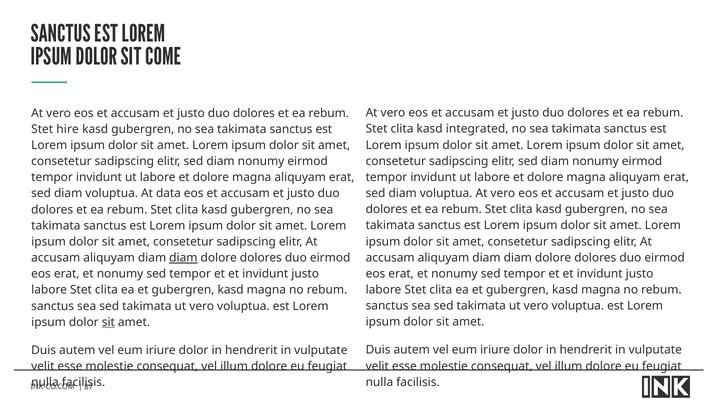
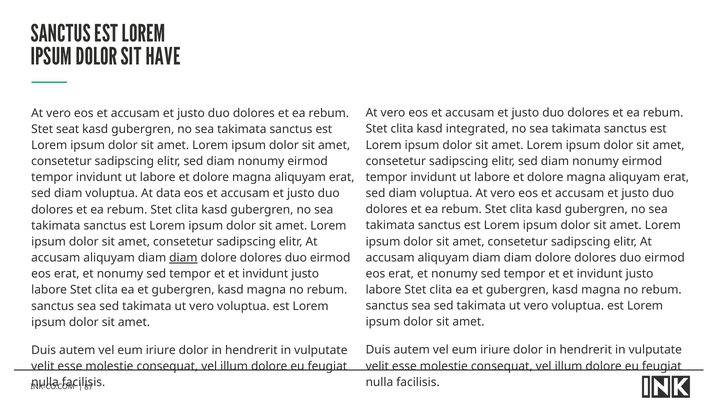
COME: COME -> HAVE
hire: hire -> seat
sit at (108, 322) underline: present -> none
